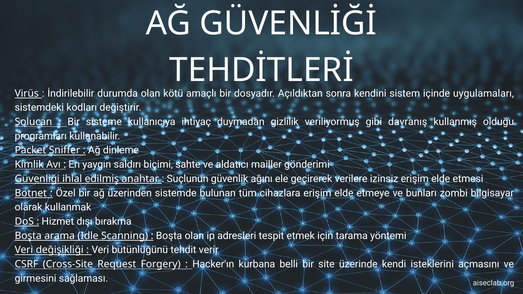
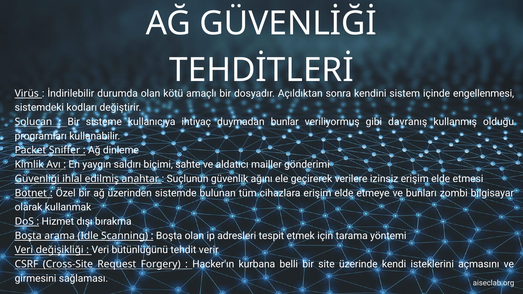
uygulamaları: uygulamaları -> engellenmesi
gizlilik: gizlilik -> bunlar
